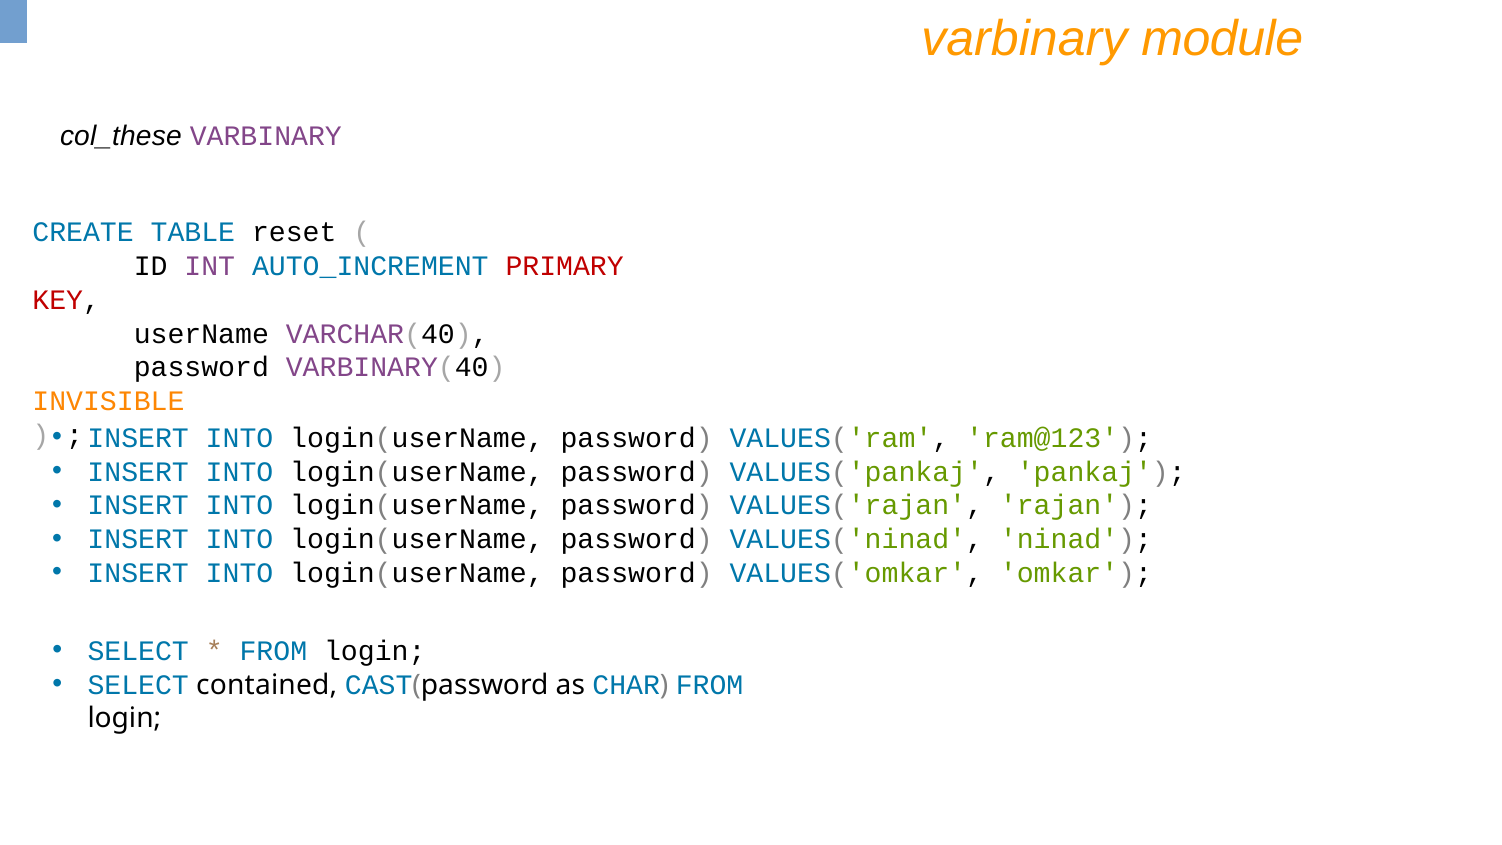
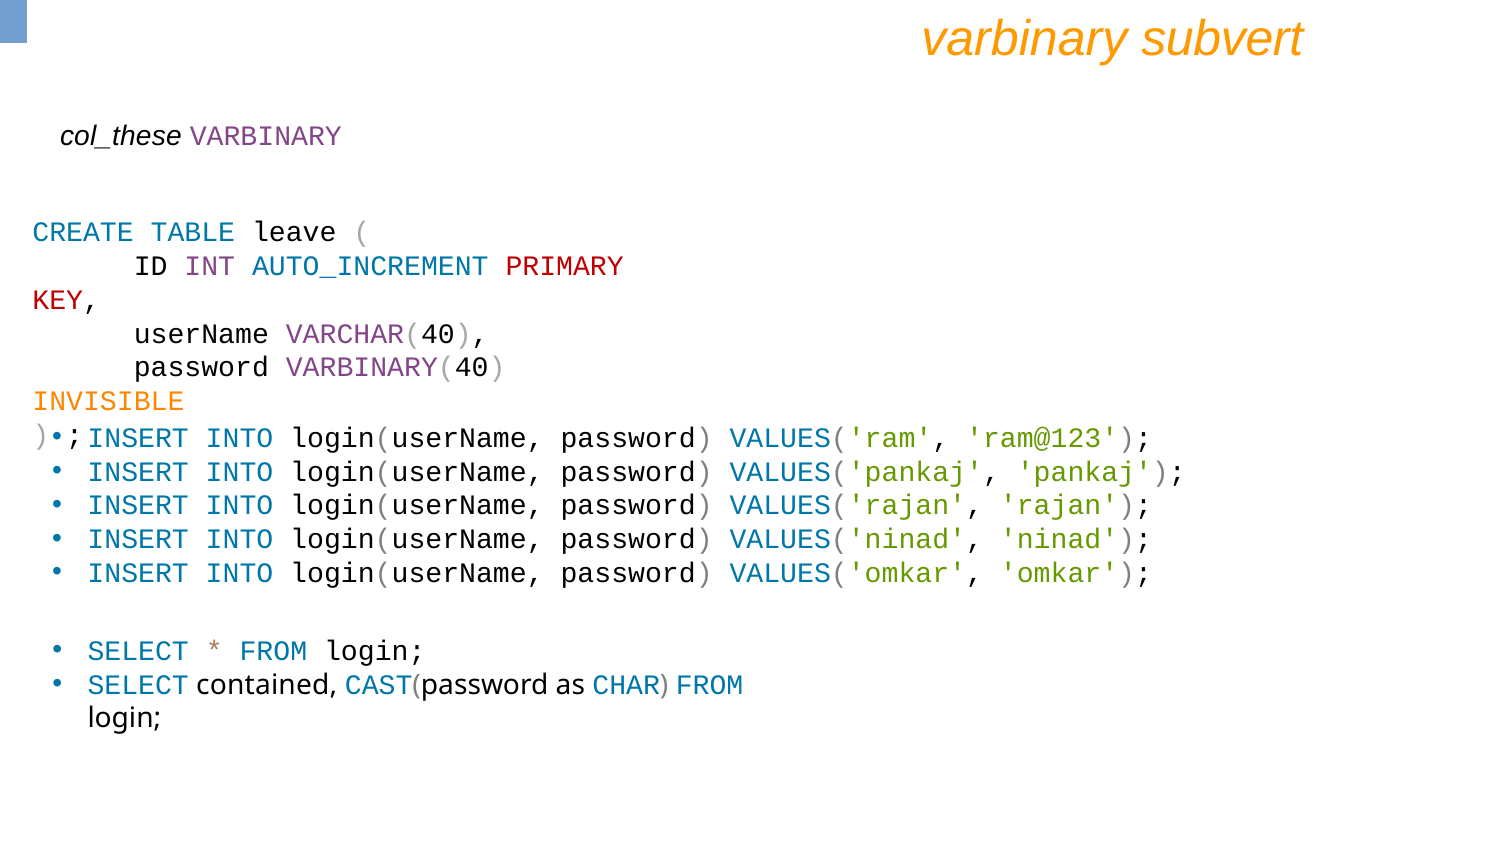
module: module -> subvert
reset: reset -> leave
